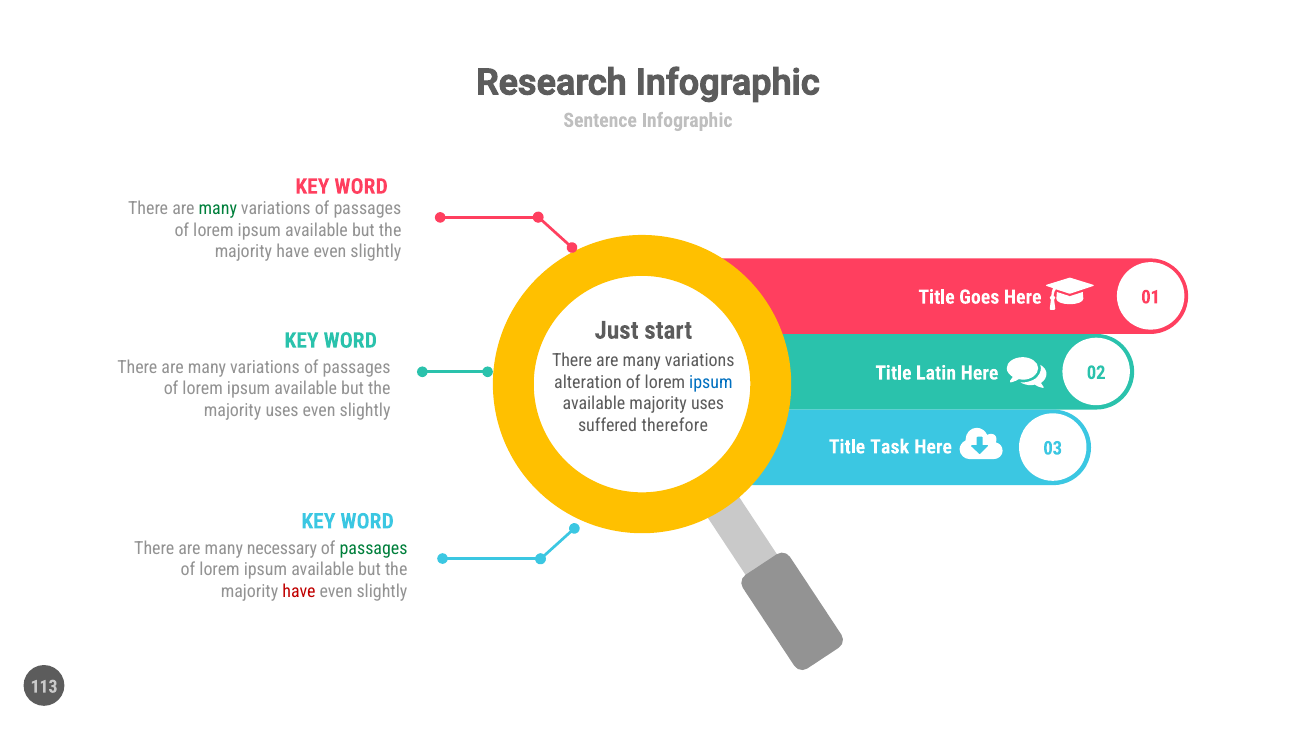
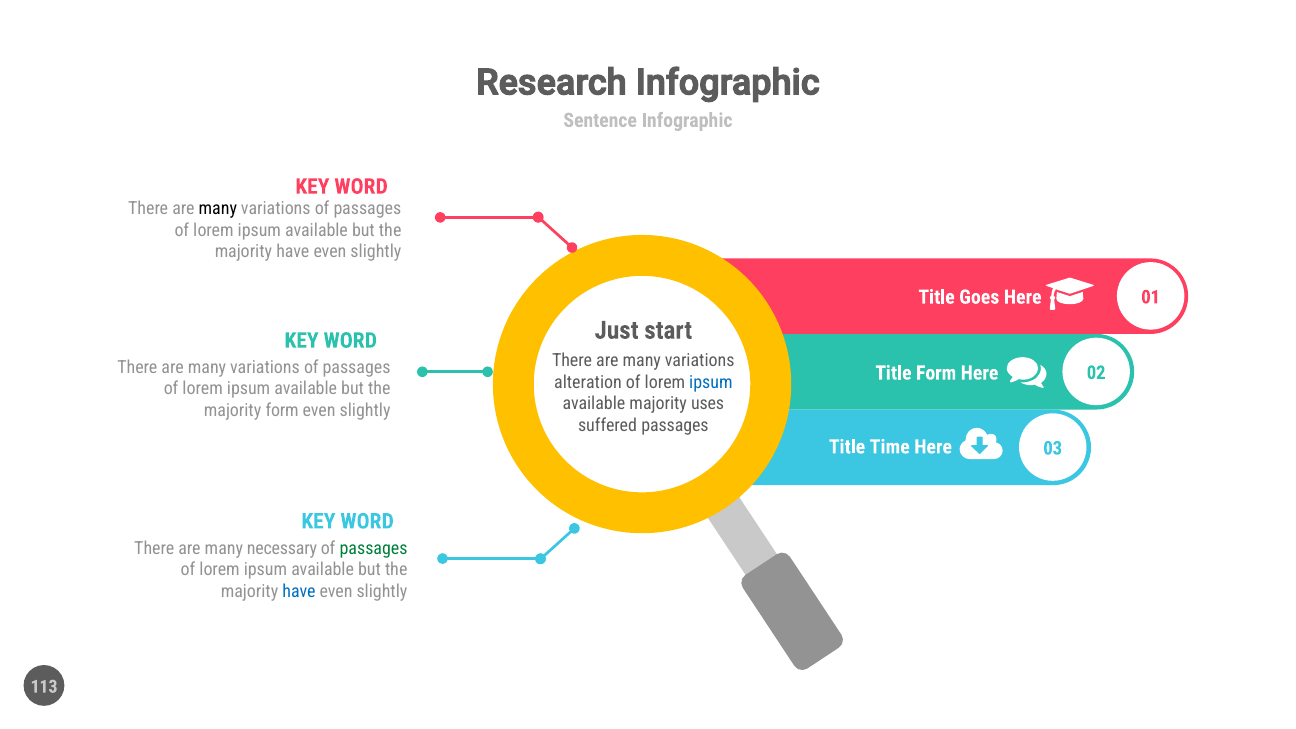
many at (218, 209) colour: green -> black
Title Latin: Latin -> Form
uses at (282, 411): uses -> form
suffered therefore: therefore -> passages
Task: Task -> Time
have at (299, 592) colour: red -> blue
